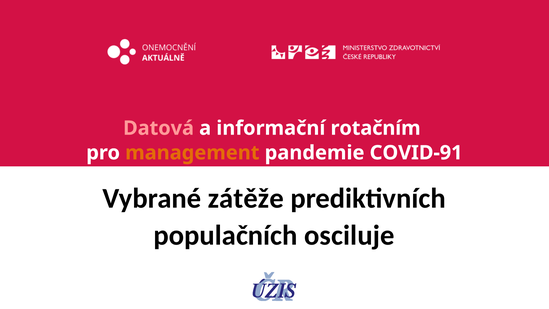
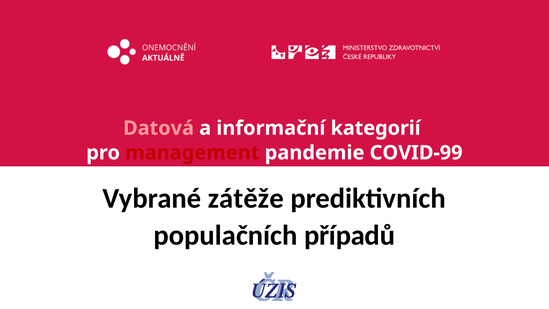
rotačním: rotačním -> kategorií
management colour: orange -> red
COVID-91: COVID-91 -> COVID-99
osciluje: osciluje -> případů
